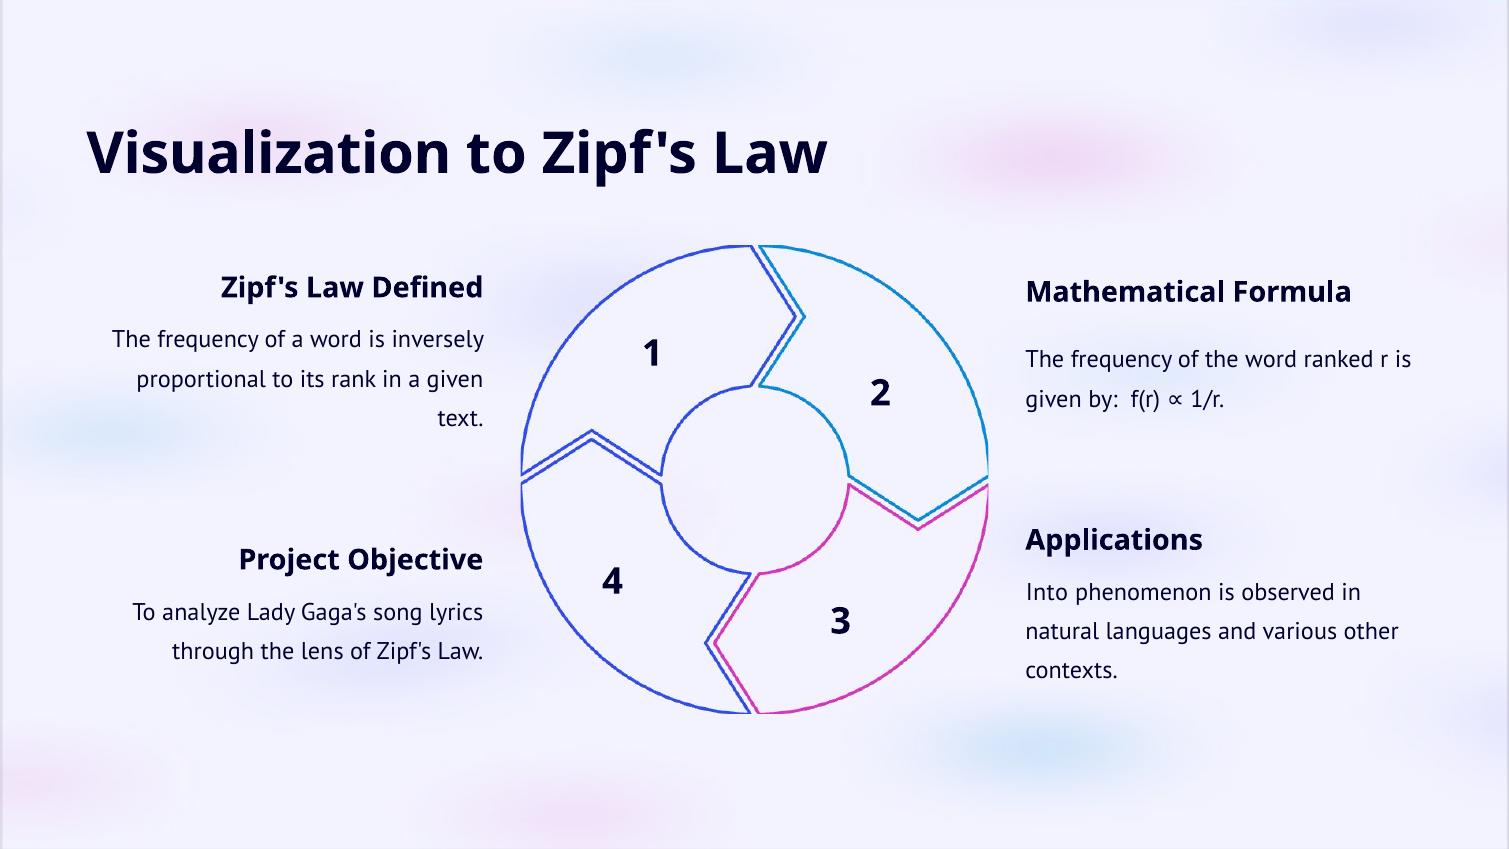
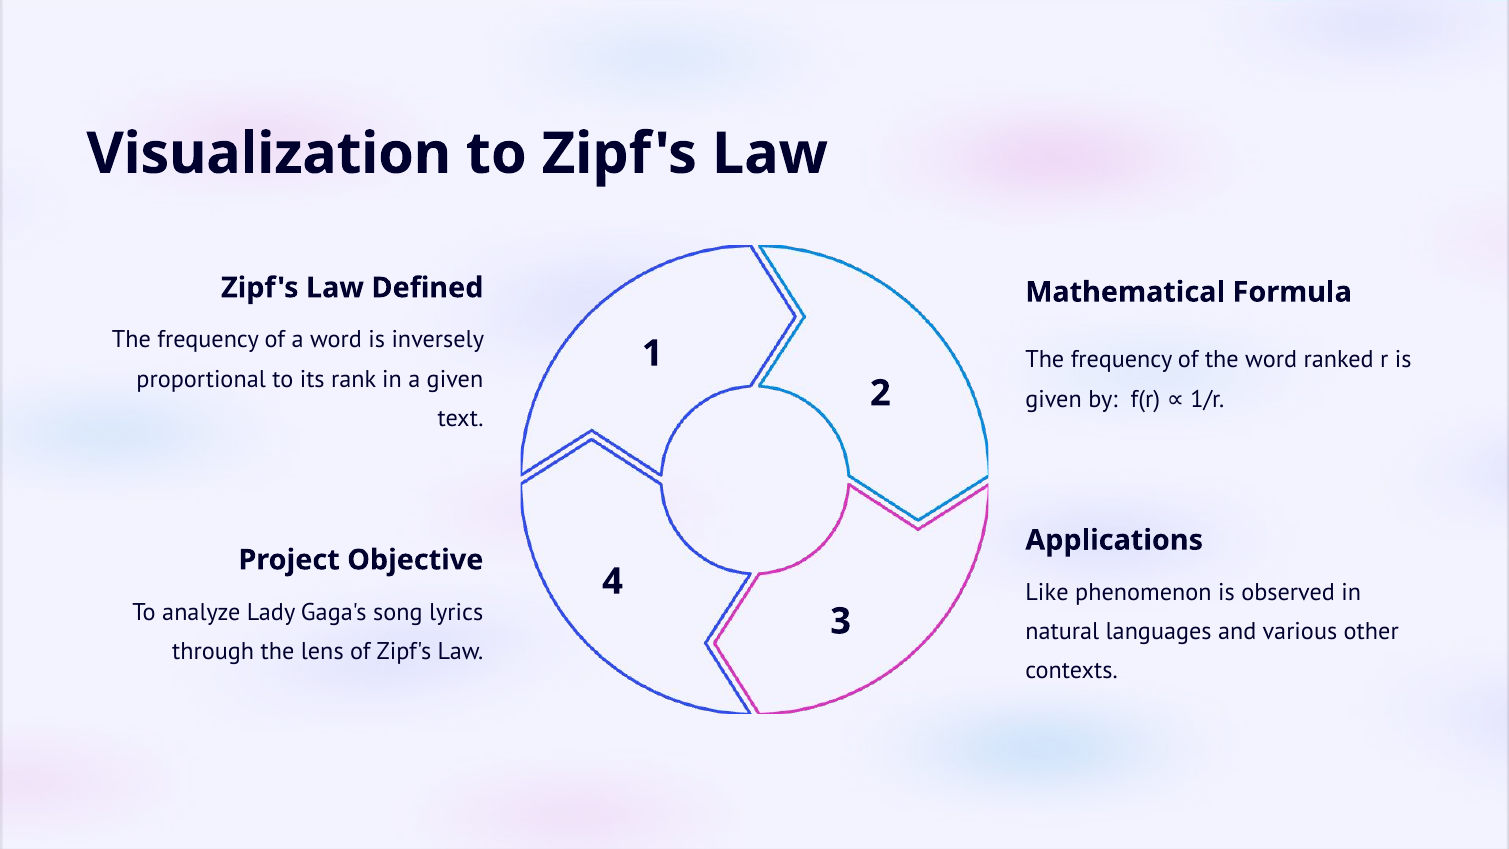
Into: Into -> Like
